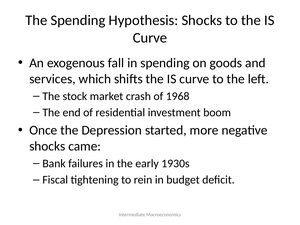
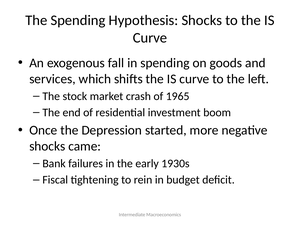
1968: 1968 -> 1965
